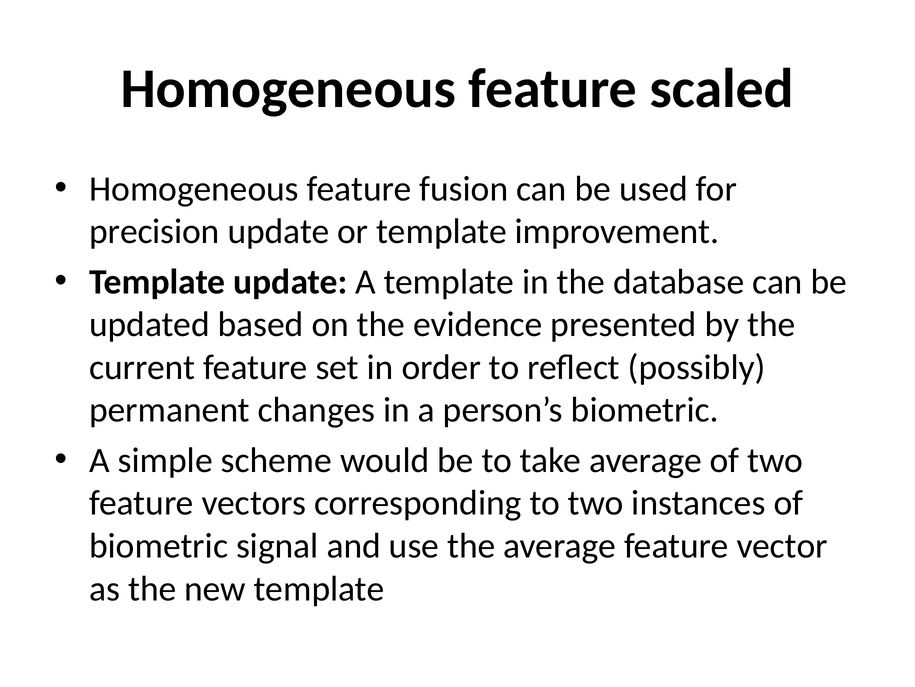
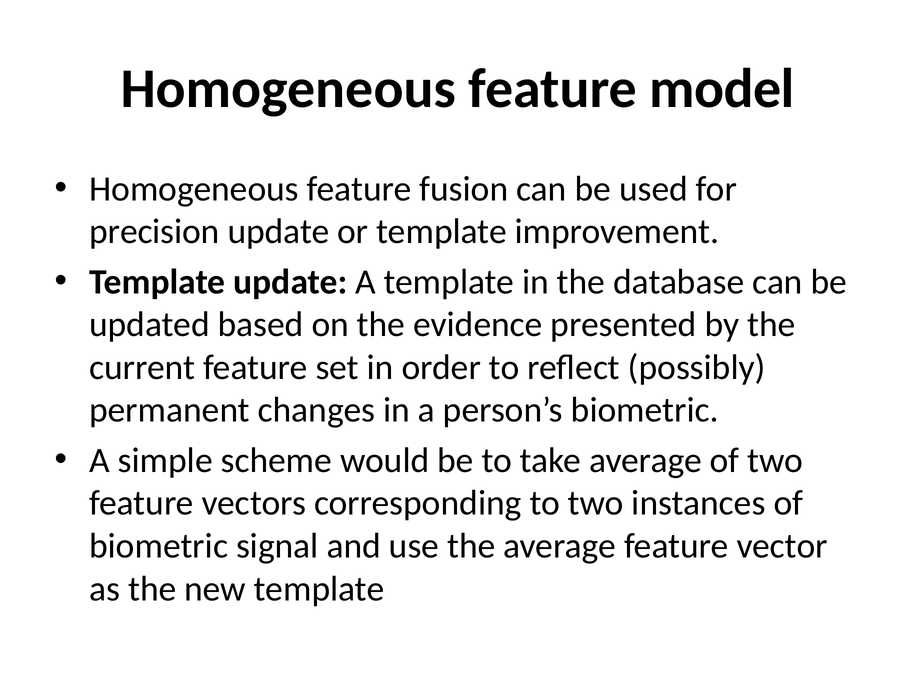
scaled: scaled -> model
